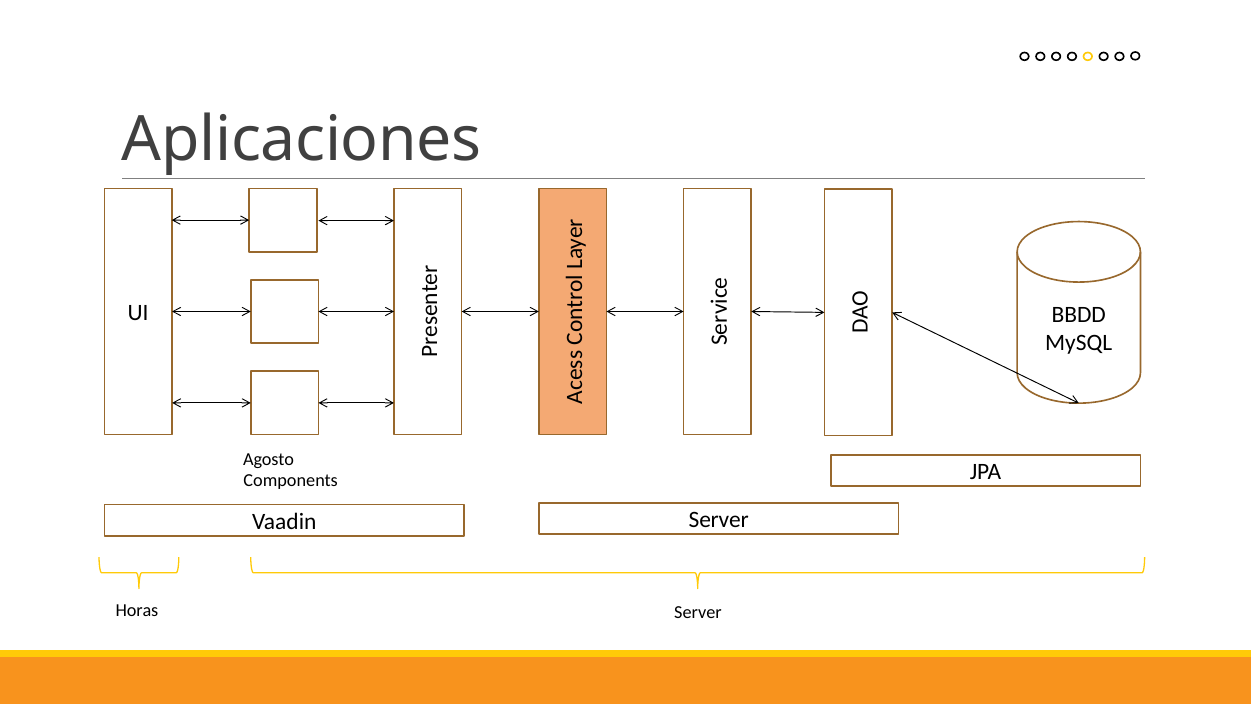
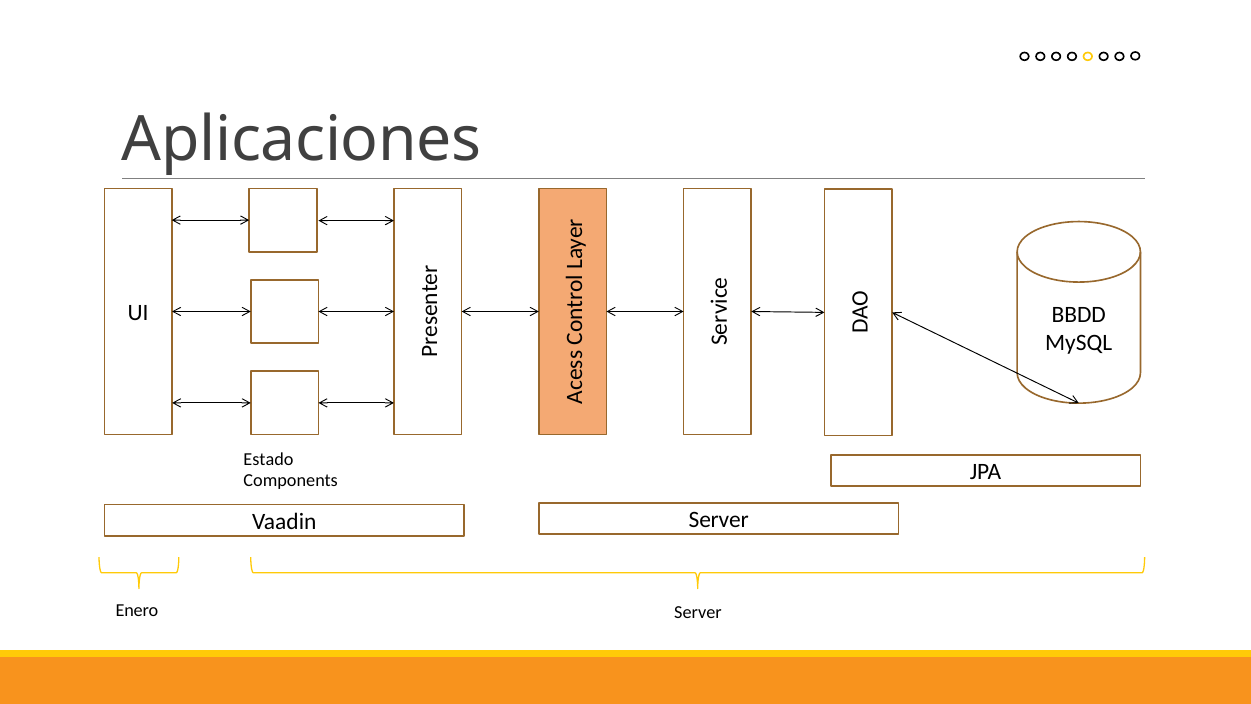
Agosto: Agosto -> Estado
Horas: Horas -> Enero
